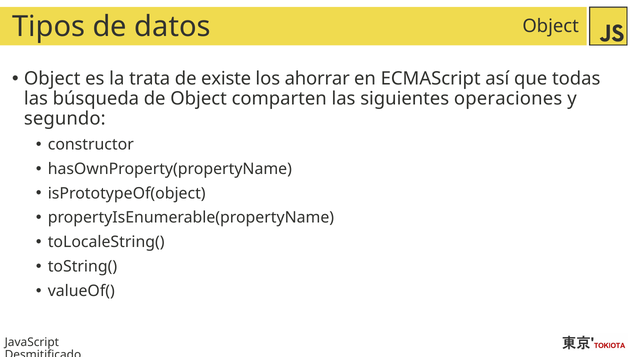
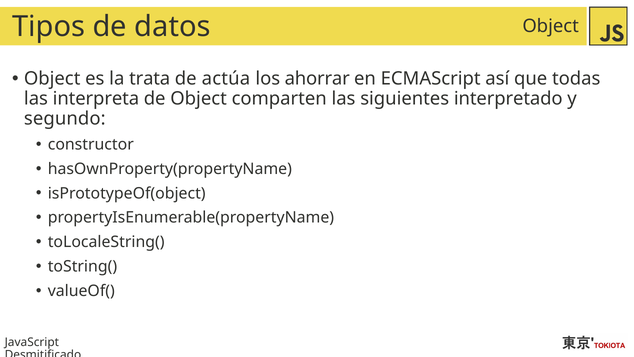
existe: existe -> actúa
búsqueda: búsqueda -> interpreta
operaciones: operaciones -> interpretado
